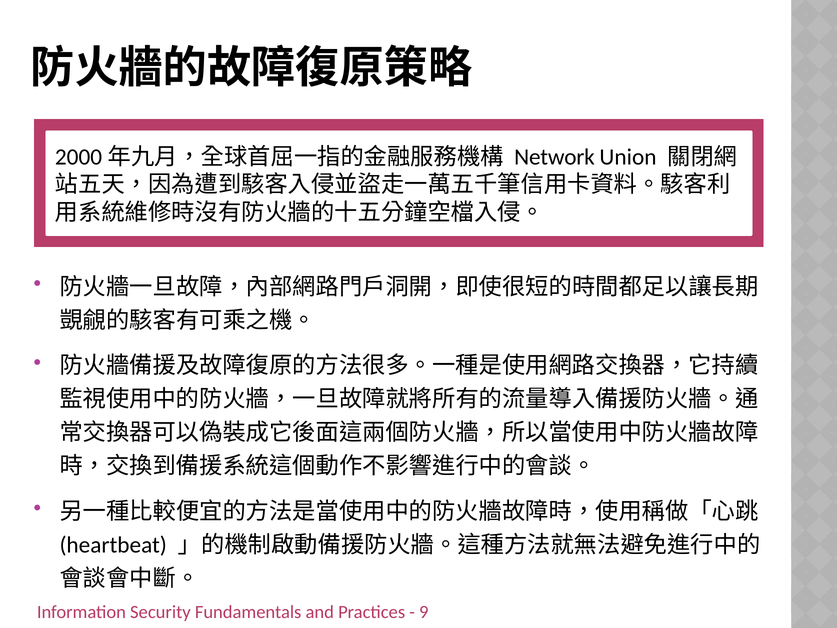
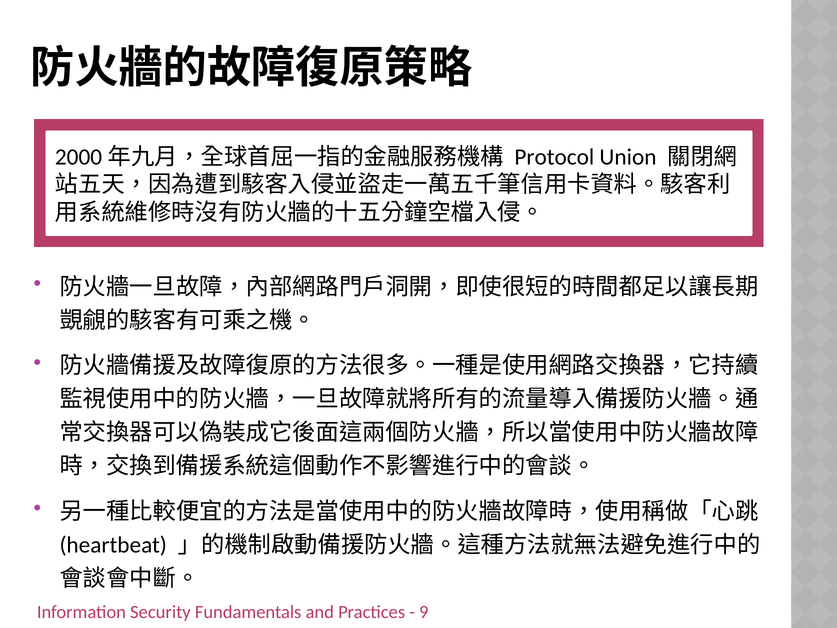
Network: Network -> Protocol
